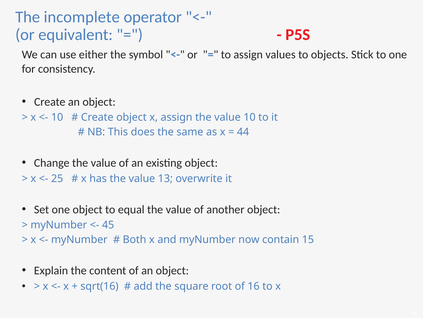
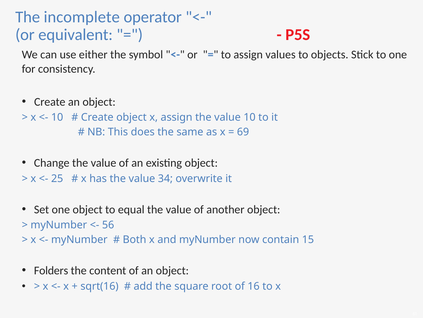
44: 44 -> 69
13: 13 -> 34
45: 45 -> 56
Explain: Explain -> Folders
